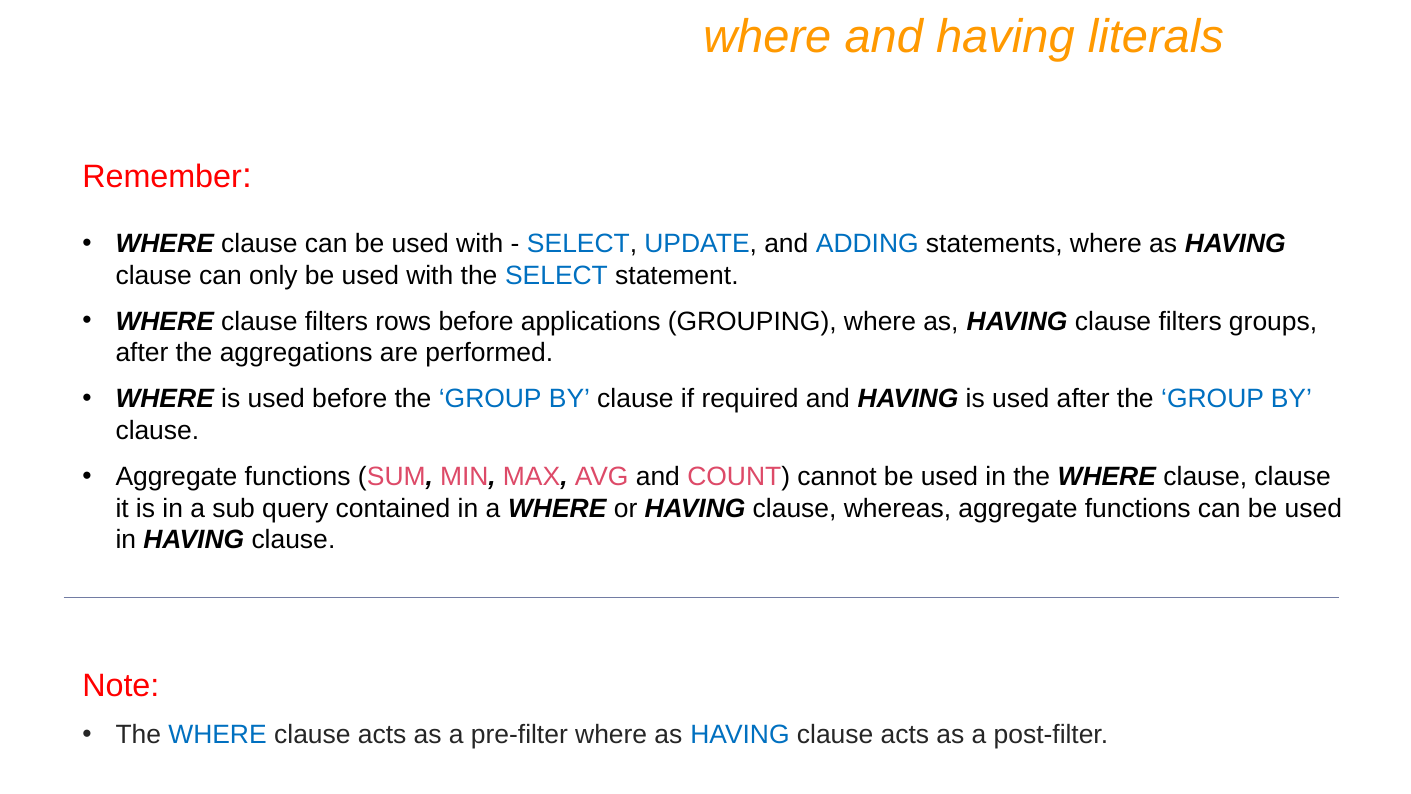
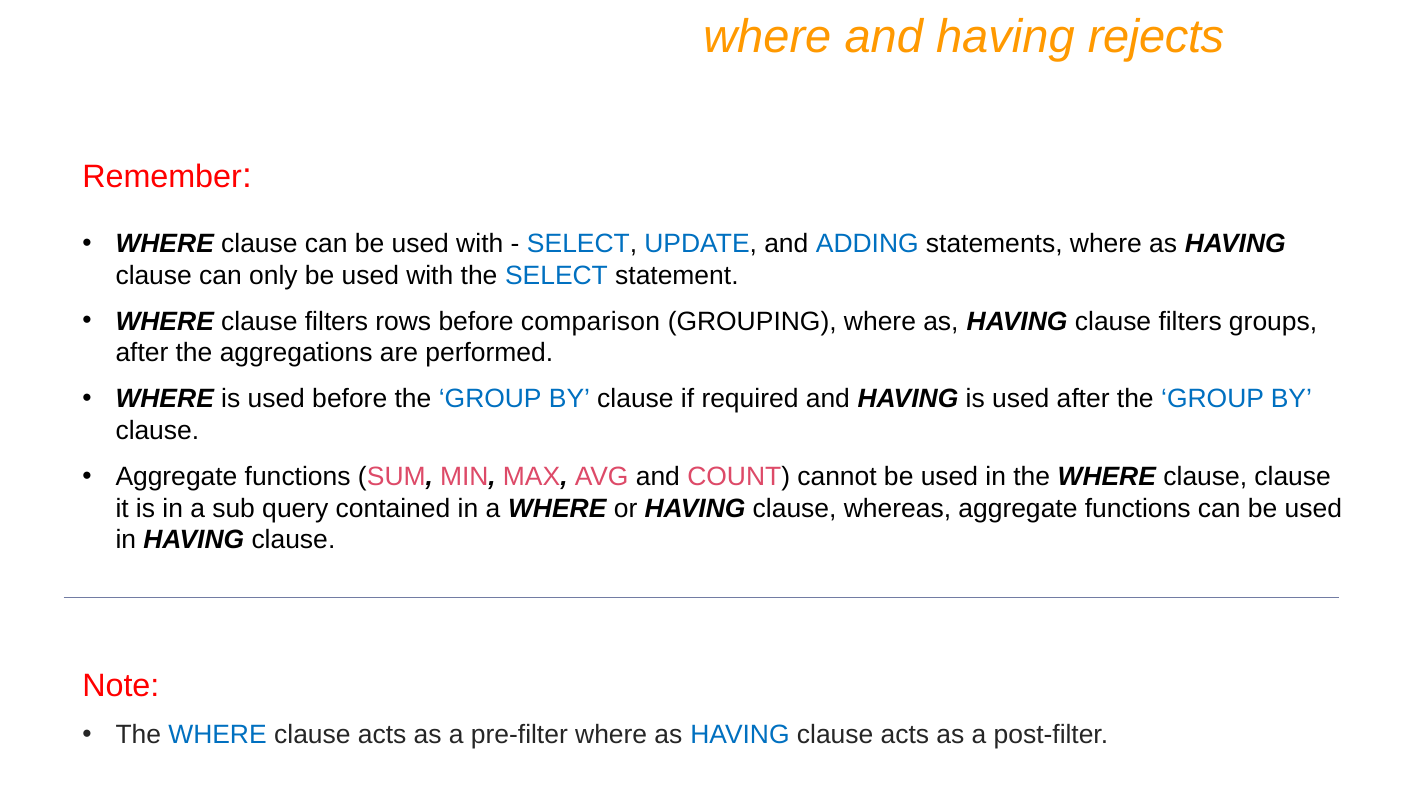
literals: literals -> rejects
applications: applications -> comparison
